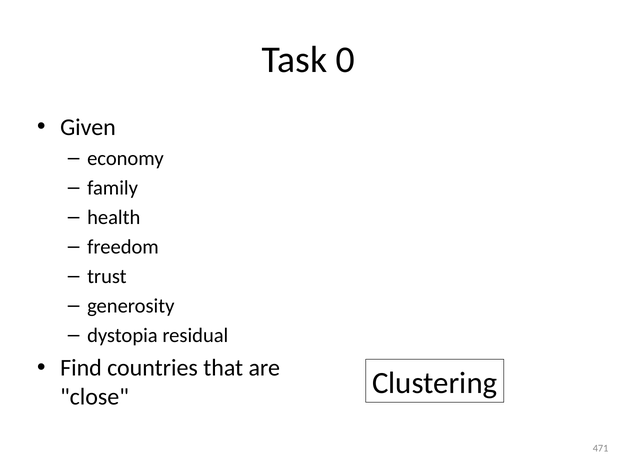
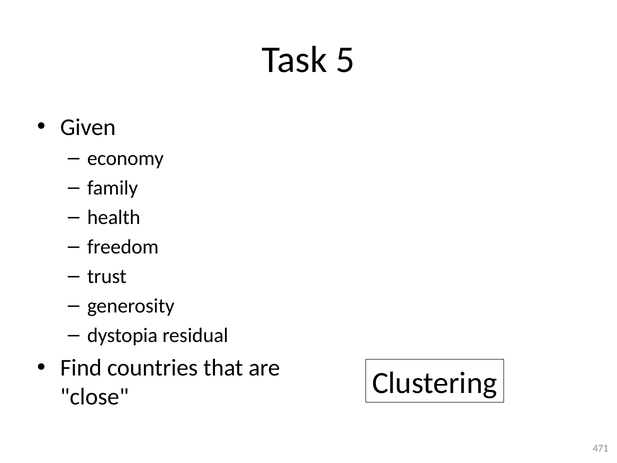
0: 0 -> 5
